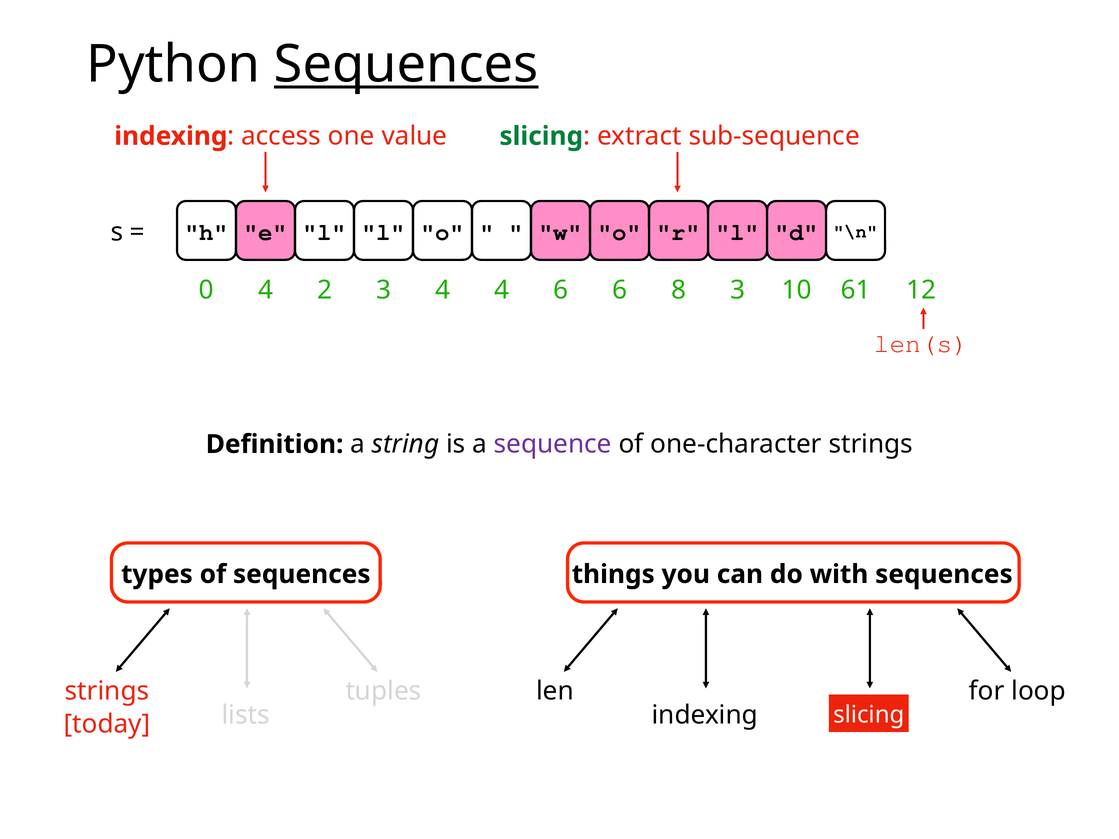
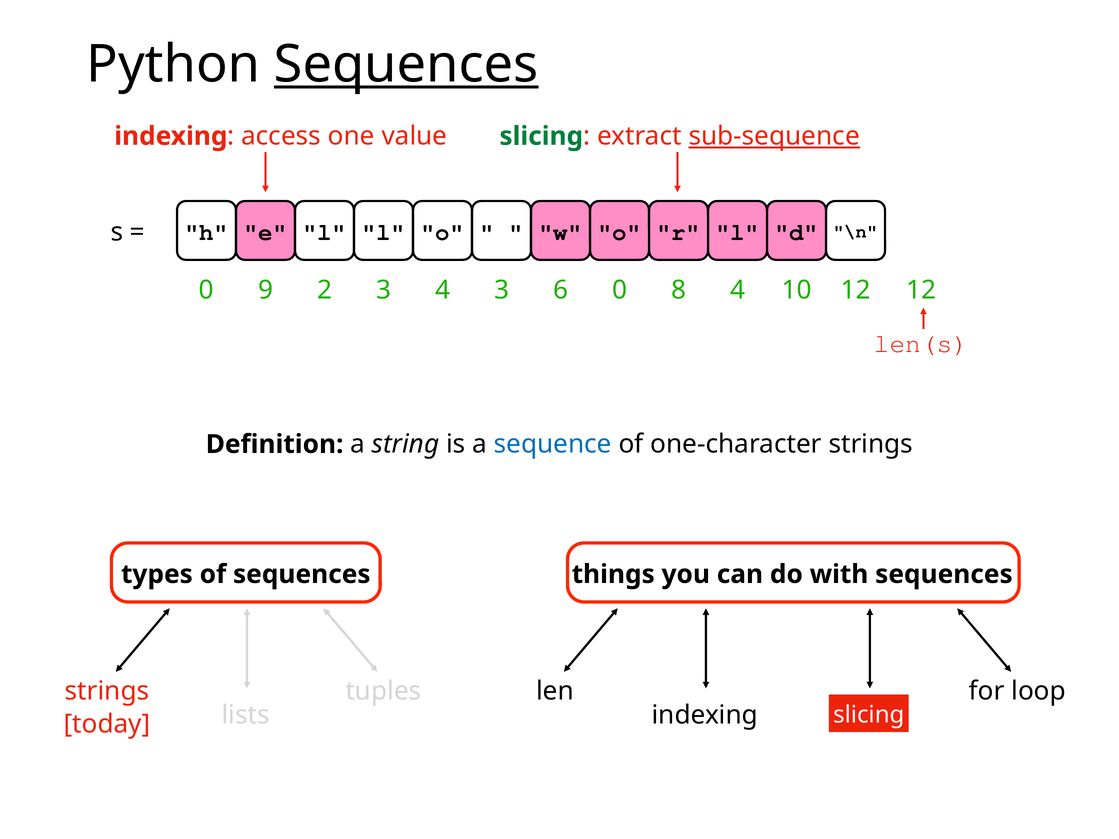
sub-sequence underline: none -> present
0 4: 4 -> 9
4 4: 4 -> 3
6 6: 6 -> 0
8 3: 3 -> 4
10 61: 61 -> 12
sequence colour: purple -> blue
